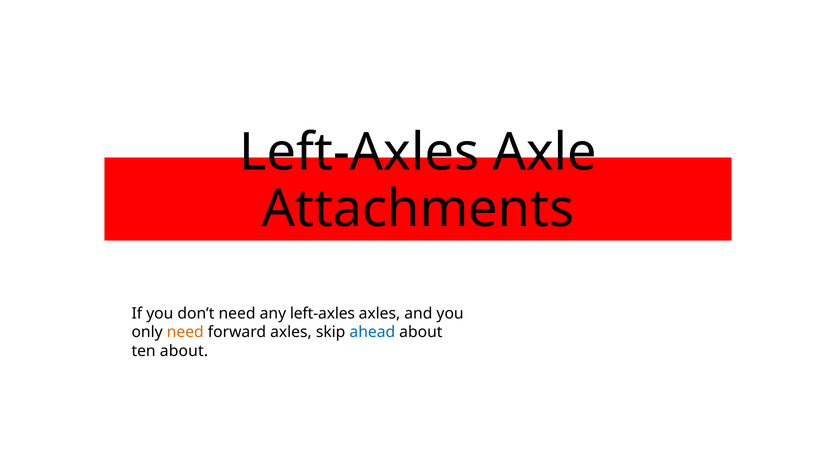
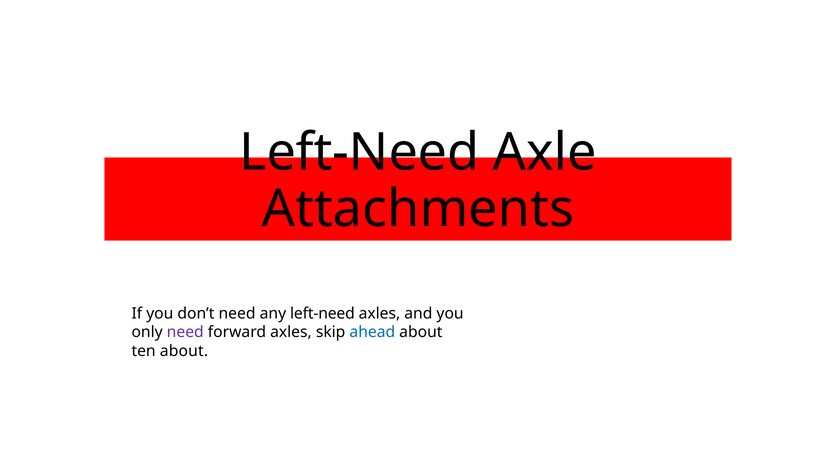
Left-Axles at (359, 153): Left-Axles -> Left-Need
any left-axles: left-axles -> left-need
need at (185, 332) colour: orange -> purple
